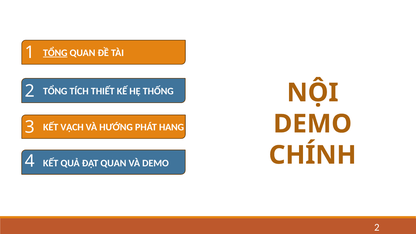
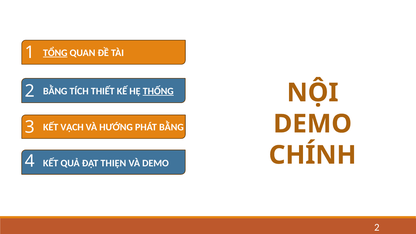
TỔNG at (55, 91): TỔNG -> BẰNG
THỐNG underline: none -> present
PHÁT HANG: HANG -> BẰNG
ĐẠT QUAN: QUAN -> THIỆN
